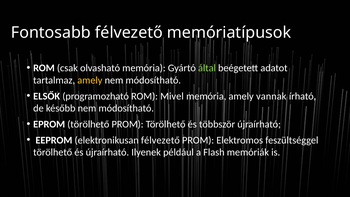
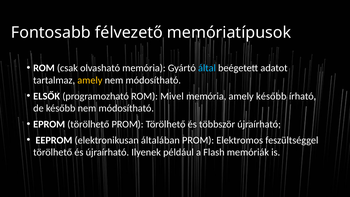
által colour: light green -> light blue
amely vannak: vannak -> később
elektronikusan félvezető: félvezető -> általában
